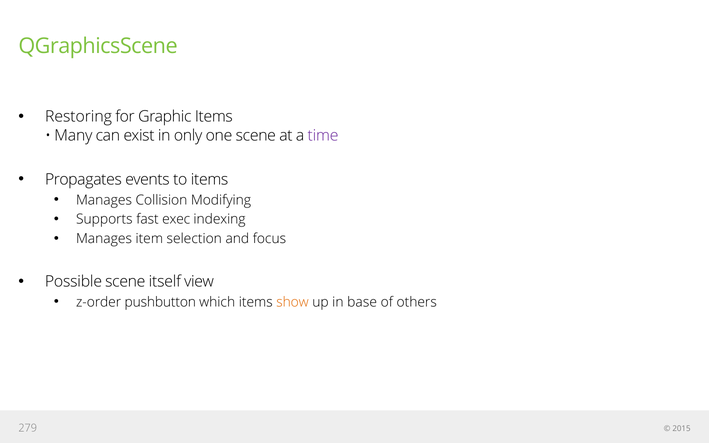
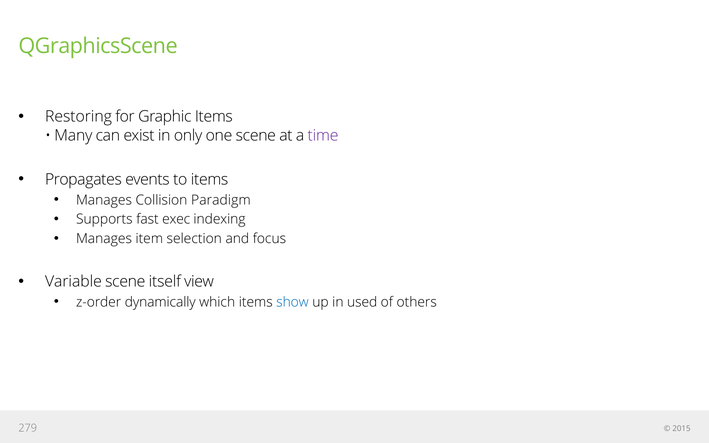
Modifying: Modifying -> Paradigm
Possible: Possible -> Variable
pushbutton: pushbutton -> dynamically
show colour: orange -> blue
base: base -> used
